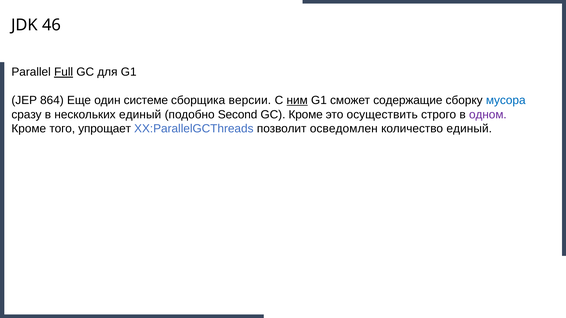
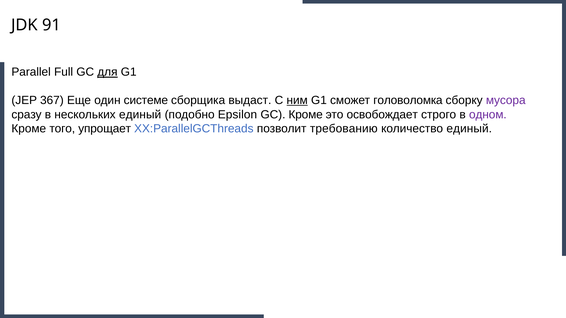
46: 46 -> 91
Full underline: present -> none
для underline: none -> present
864: 864 -> 367
версии: версии -> выдаст
содержащие: содержащие -> головоломка
мусора colour: blue -> purple
Second: Second -> Epsilon
осуществить: осуществить -> освобождает
осведомлен: осведомлен -> требованию
